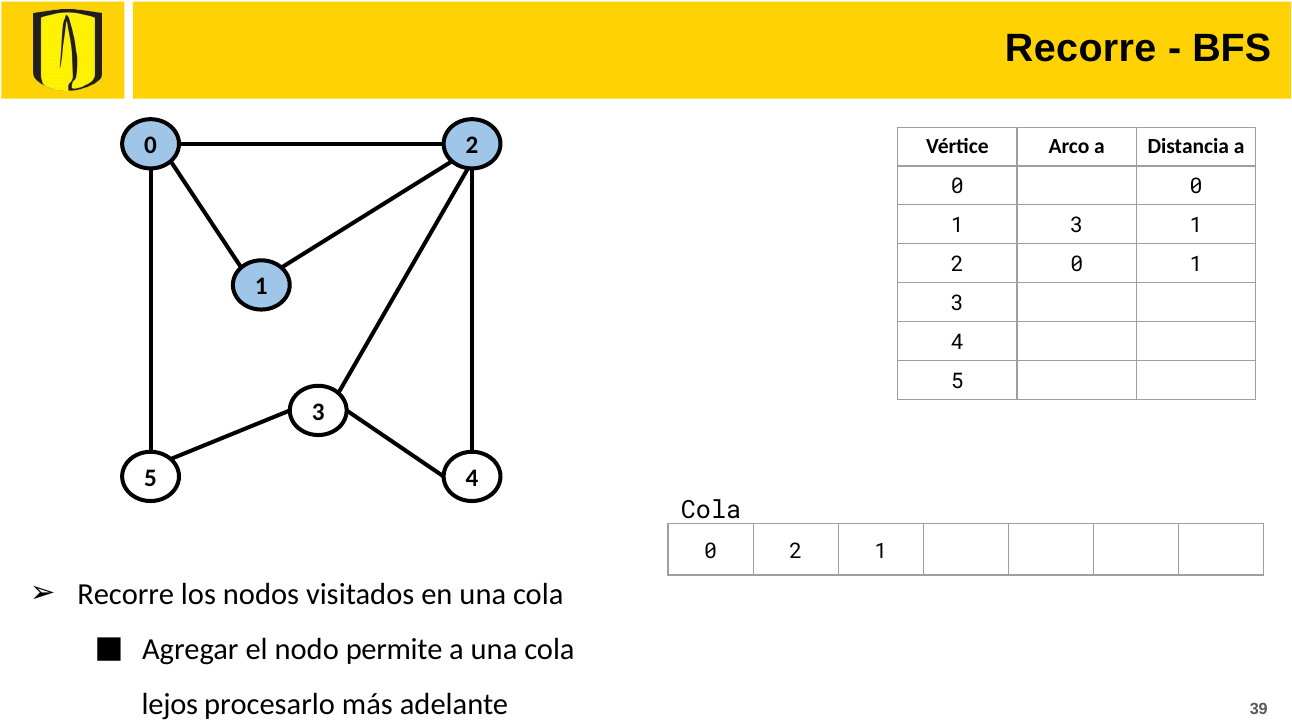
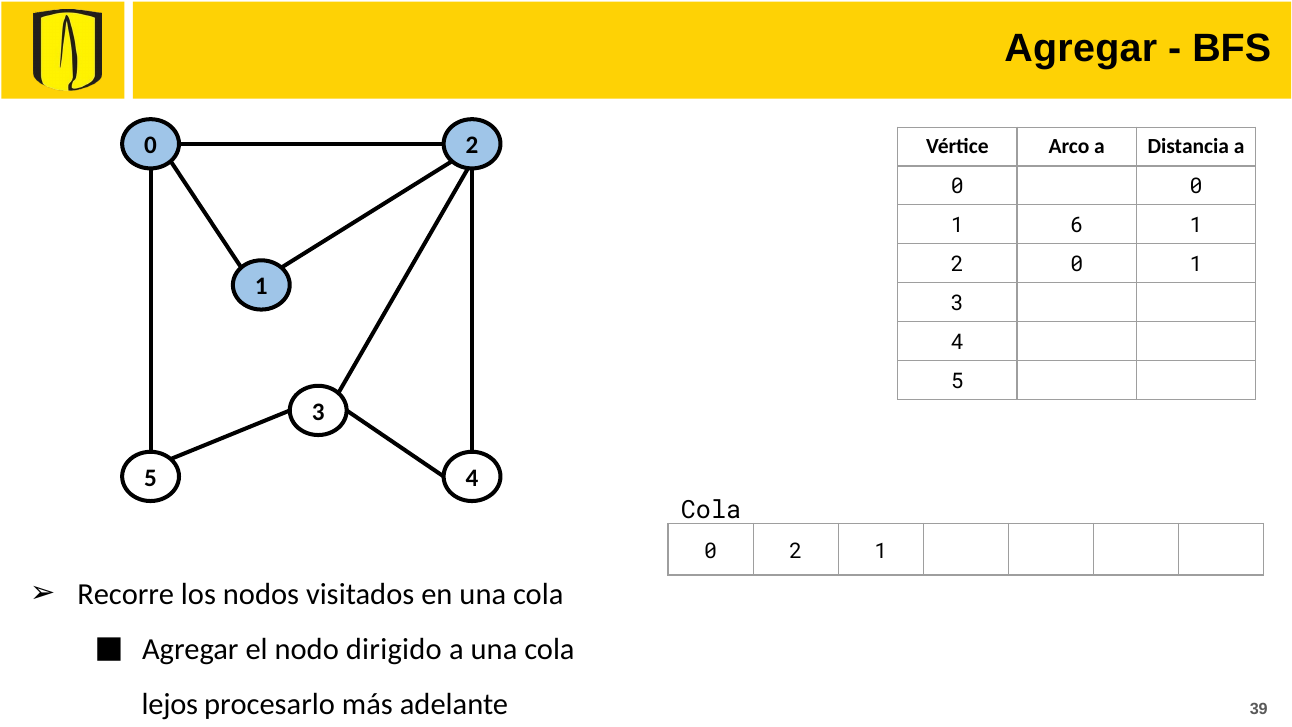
Recorre at (1081, 49): Recorre -> Agregar
3 at (1077, 226): 3 -> 6
permite: permite -> dirigido
